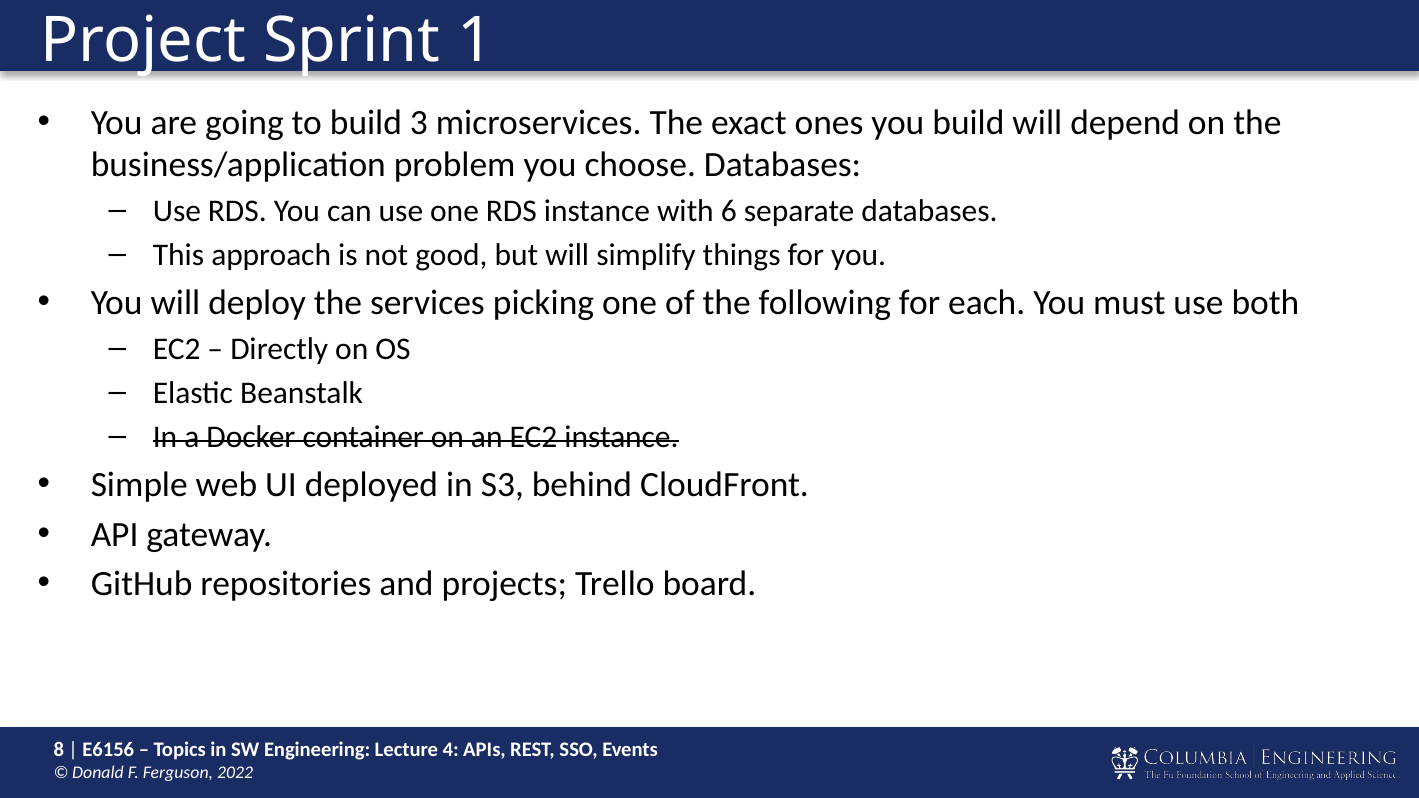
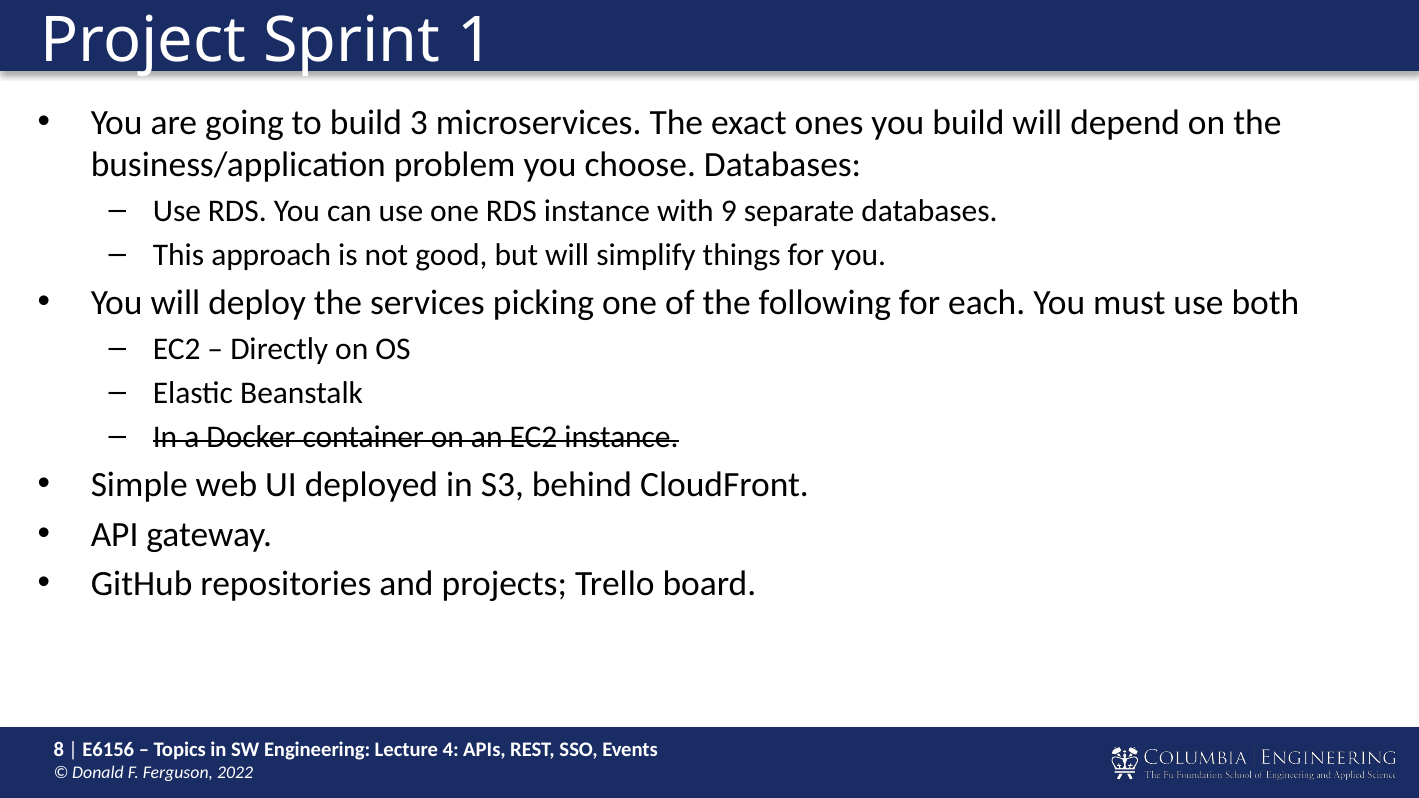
6: 6 -> 9
